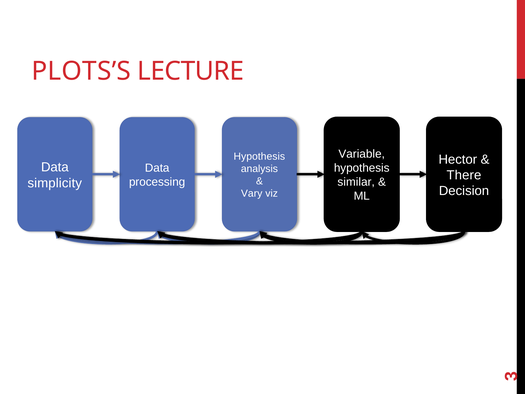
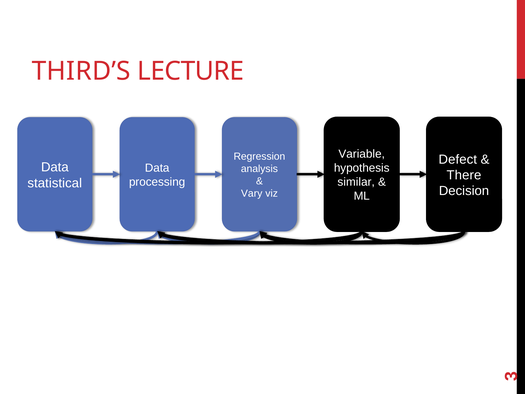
PLOTS’S: PLOTS’S -> THIRD’S
Hypothesis at (259, 156): Hypothesis -> Regression
Hector: Hector -> Defect
simplicity: simplicity -> statistical
